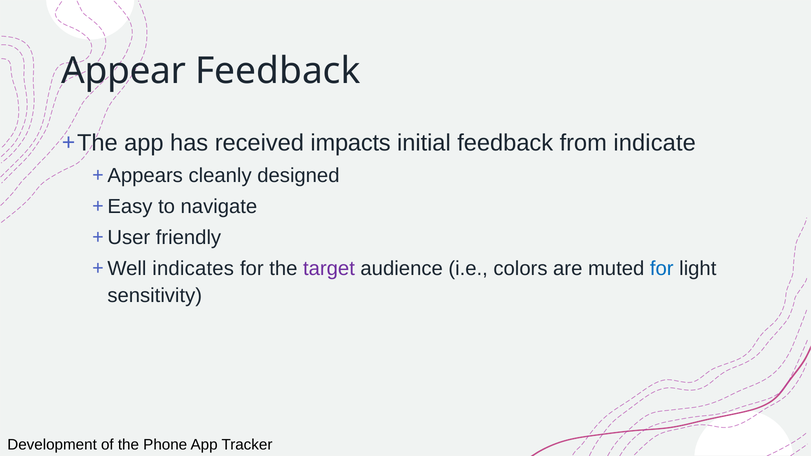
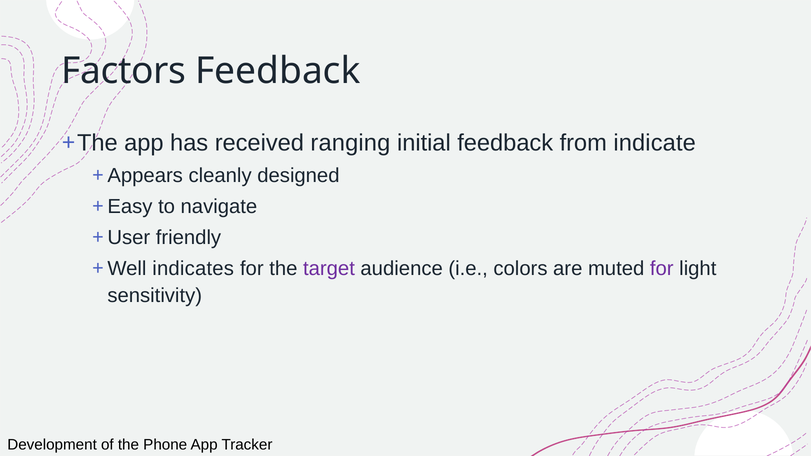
Appear: Appear -> Factors
impacts: impacts -> ranging
for at (662, 269) colour: blue -> purple
